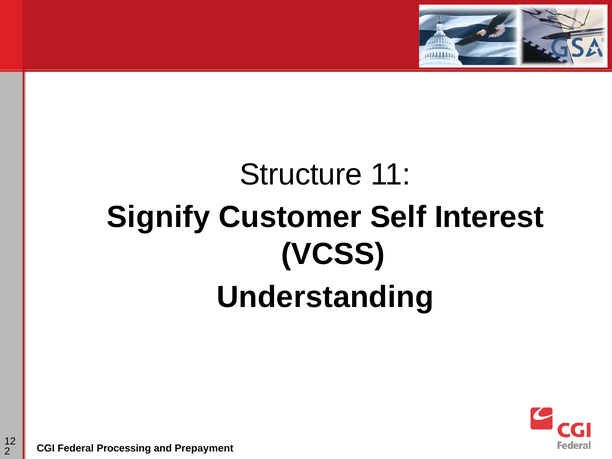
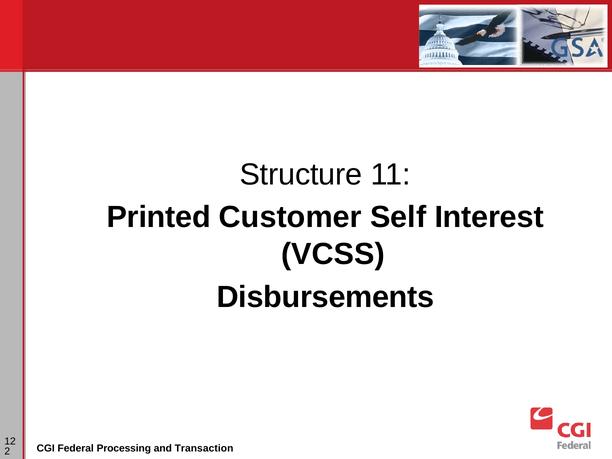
Signify: Signify -> Printed
Understanding: Understanding -> Disbursements
Prepayment: Prepayment -> Transaction
